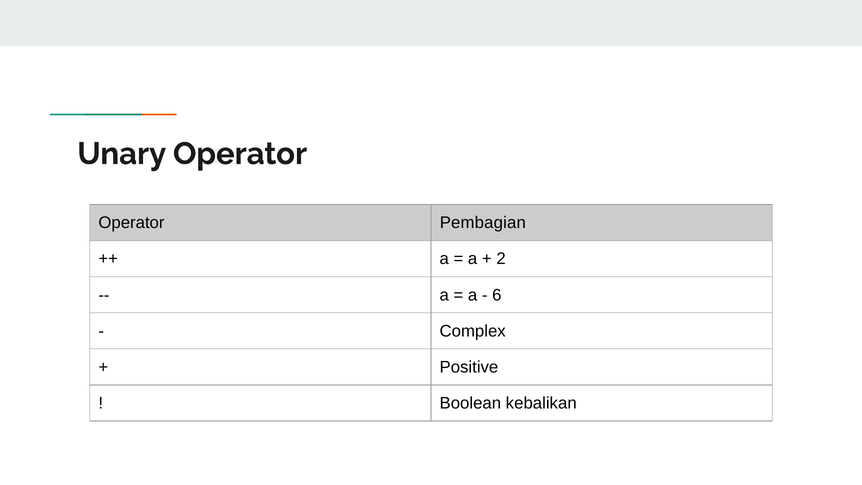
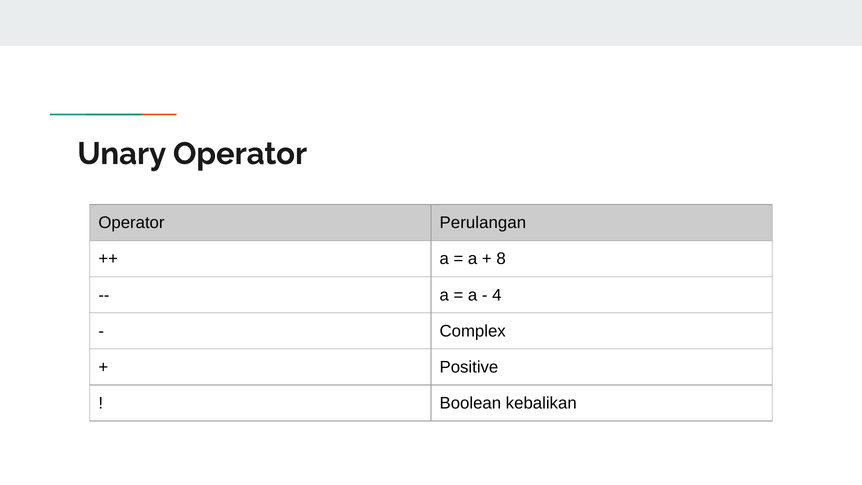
Pembagian: Pembagian -> Perulangan
2: 2 -> 8
6: 6 -> 4
